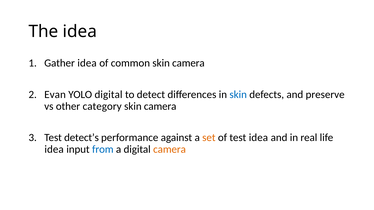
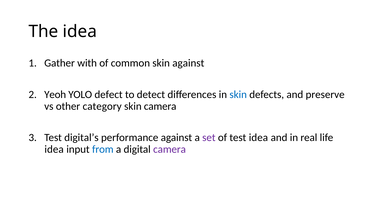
Gather idea: idea -> with
common skin camera: camera -> against
Evan: Evan -> Yeoh
YOLO digital: digital -> defect
detect’s: detect’s -> digital’s
set colour: orange -> purple
camera at (170, 150) colour: orange -> purple
